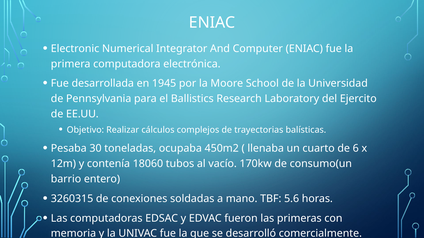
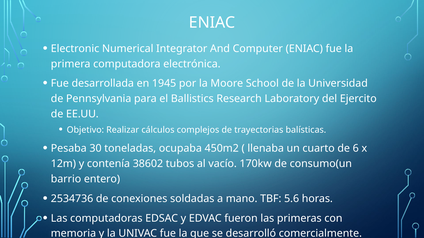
18060: 18060 -> 38602
3260315: 3260315 -> 2534736
